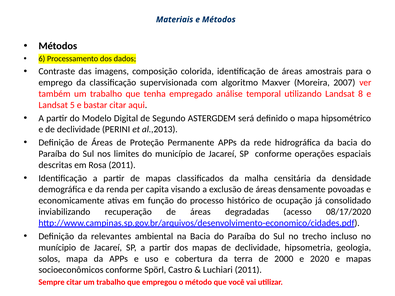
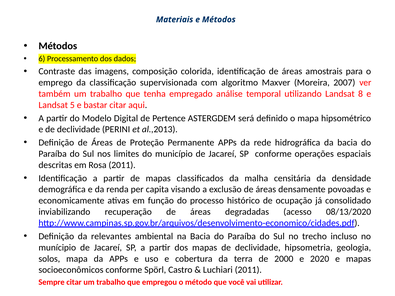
Segundo: Segundo -> Pertence
08/17/2020: 08/17/2020 -> 08/13/2020
